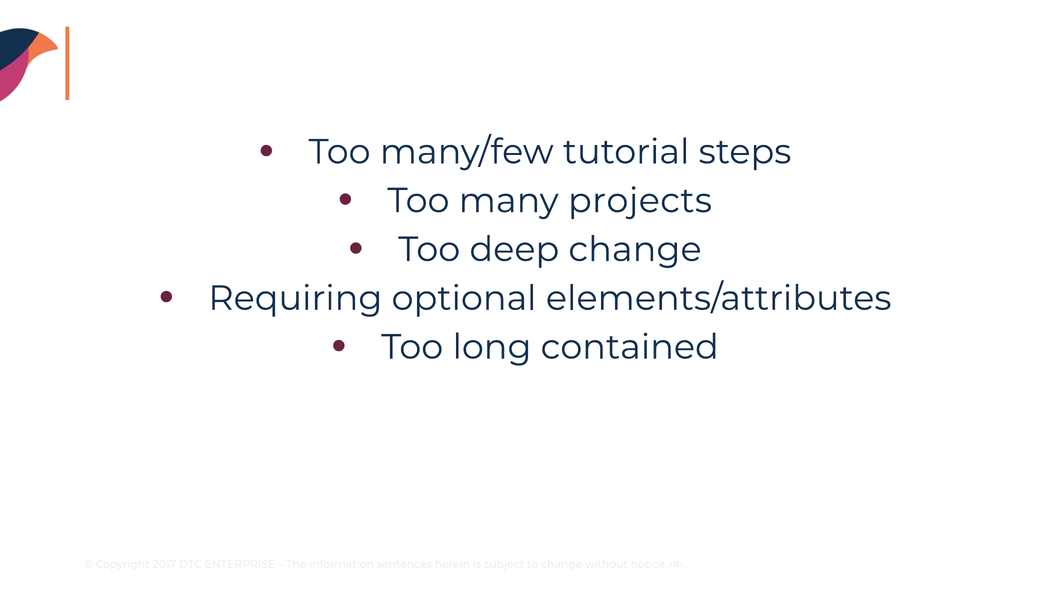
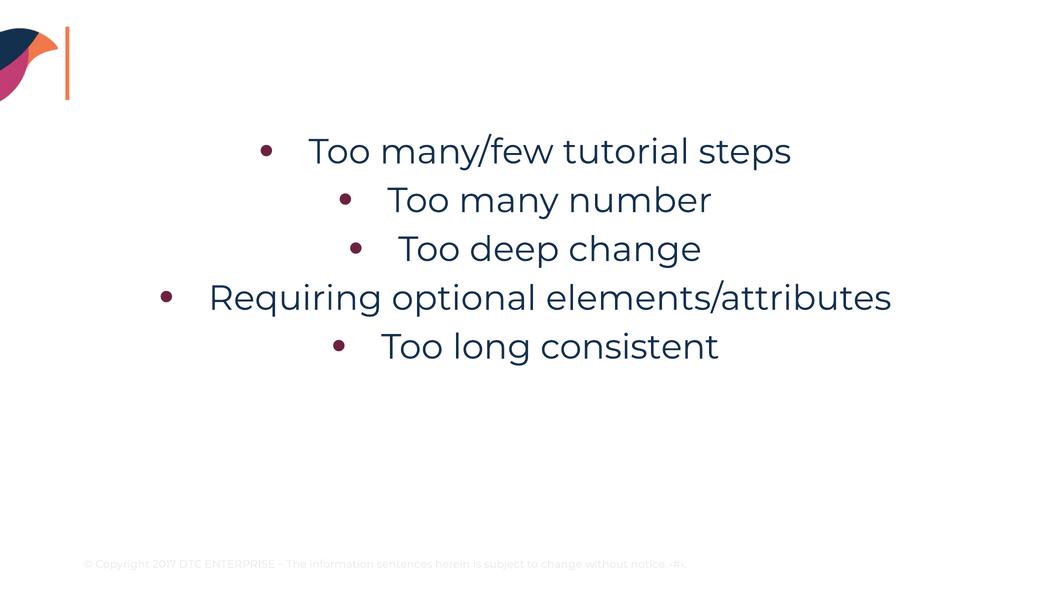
projects: projects -> number
contained: contained -> consistent
